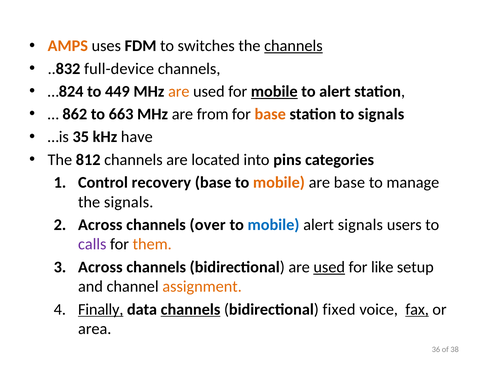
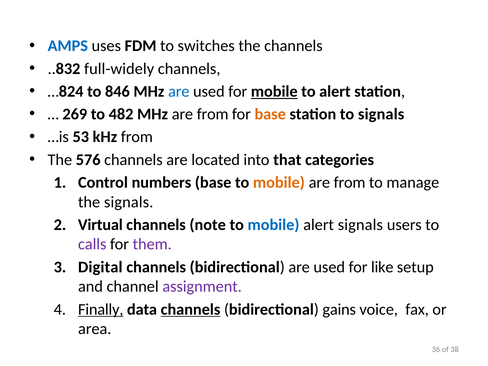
AMPS colour: orange -> blue
channels at (293, 46) underline: present -> none
full-device: full-device -> full-widely
449: 449 -> 846
are at (179, 91) colour: orange -> blue
862: 862 -> 269
663: 663 -> 482
35: 35 -> 53
kHz have: have -> from
812: 812 -> 576
pins: pins -> that
recovery: recovery -> numbers
base at (349, 182): base -> from
Across at (100, 225): Across -> Virtual
over: over -> note
them colour: orange -> purple
Across at (100, 267): Across -> Digital
used at (329, 267) underline: present -> none
assignment colour: orange -> purple
fixed: fixed -> gains
fax underline: present -> none
